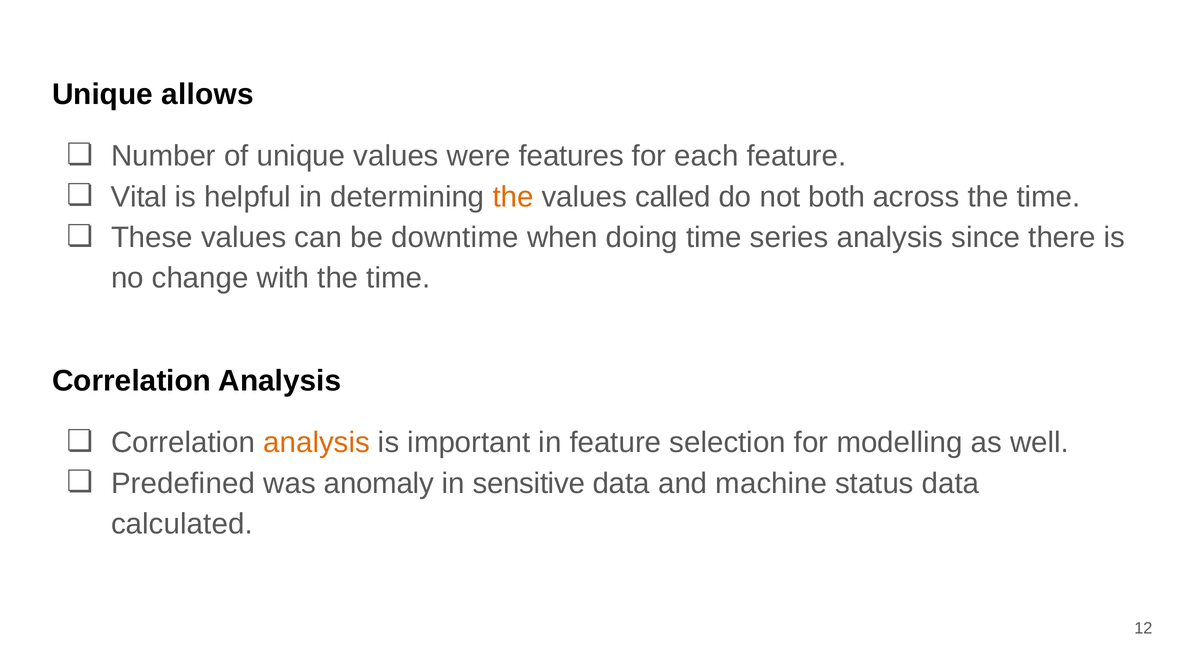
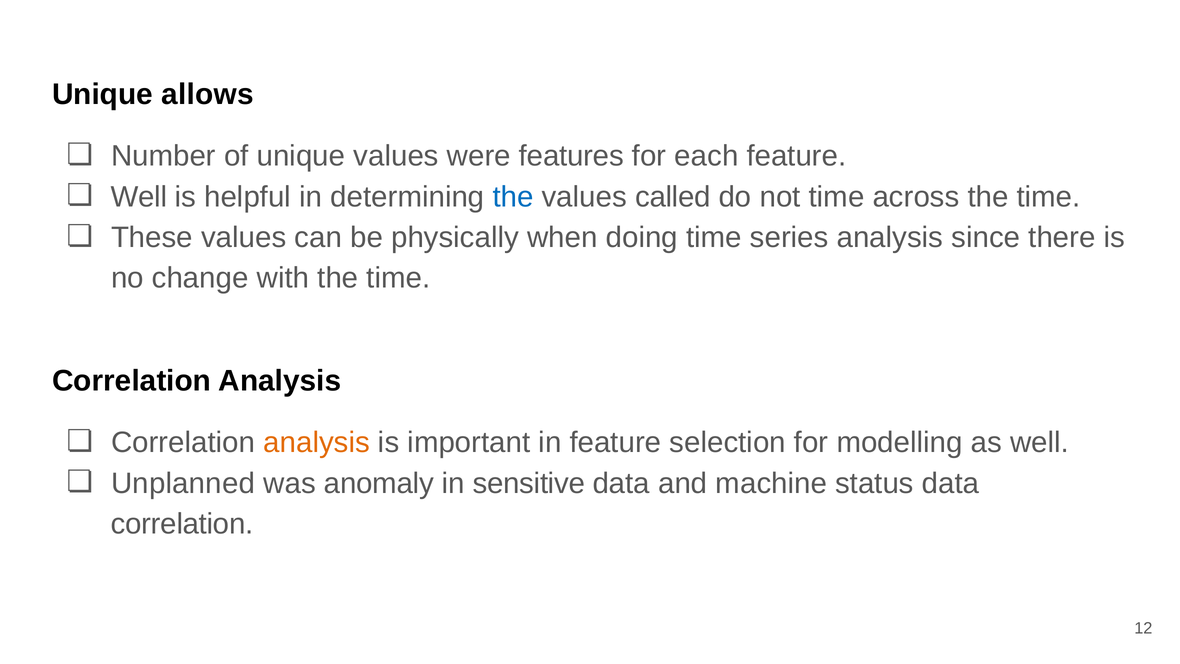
Vital at (139, 197): Vital -> Well
the at (513, 197) colour: orange -> blue
not both: both -> time
downtime: downtime -> physically
Predefined: Predefined -> Unplanned
calculated at (182, 524): calculated -> correlation
